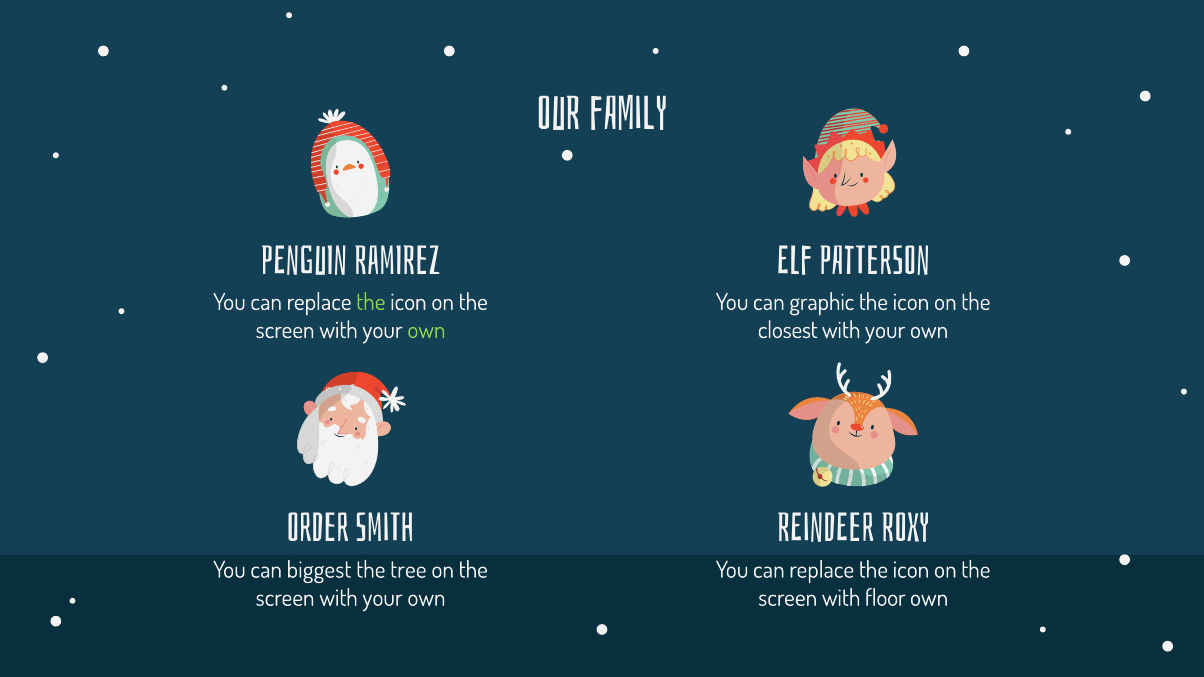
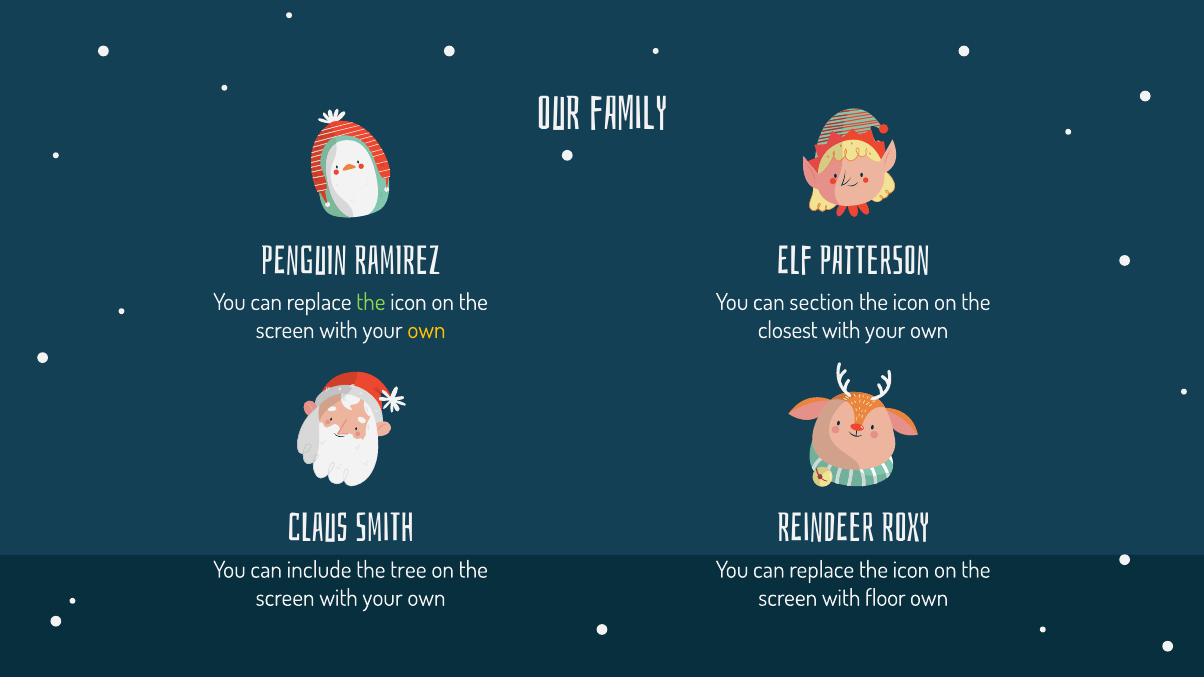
graphic: graphic -> section
own at (426, 330) colour: light green -> yellow
order: order -> claus
biggest: biggest -> include
